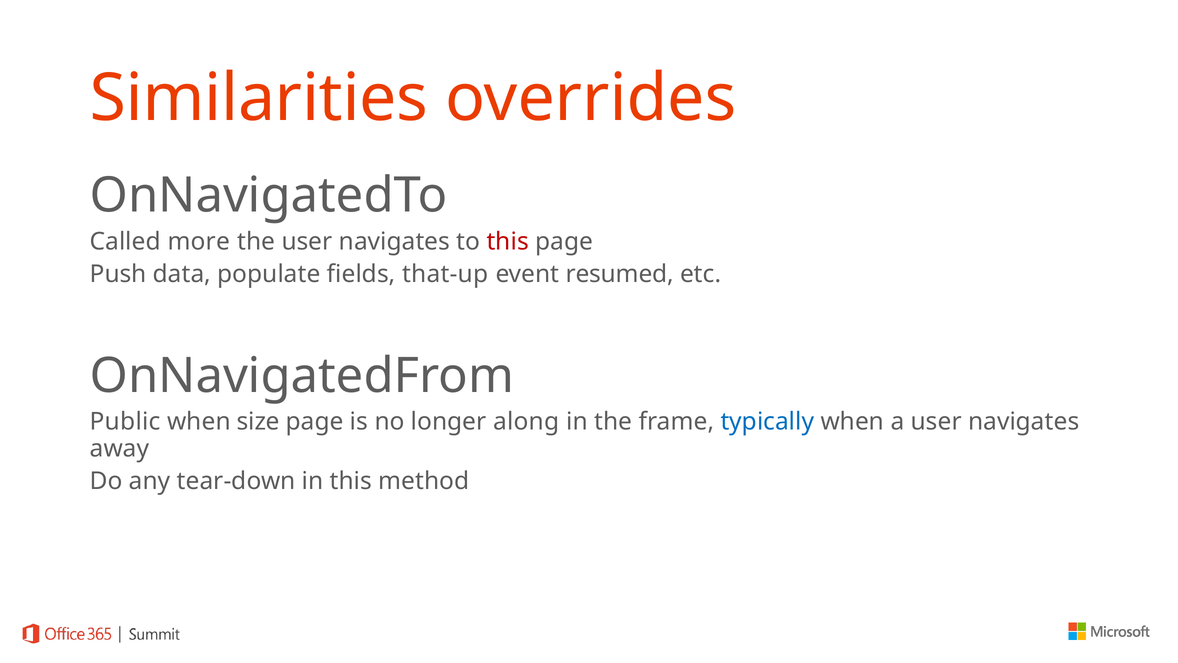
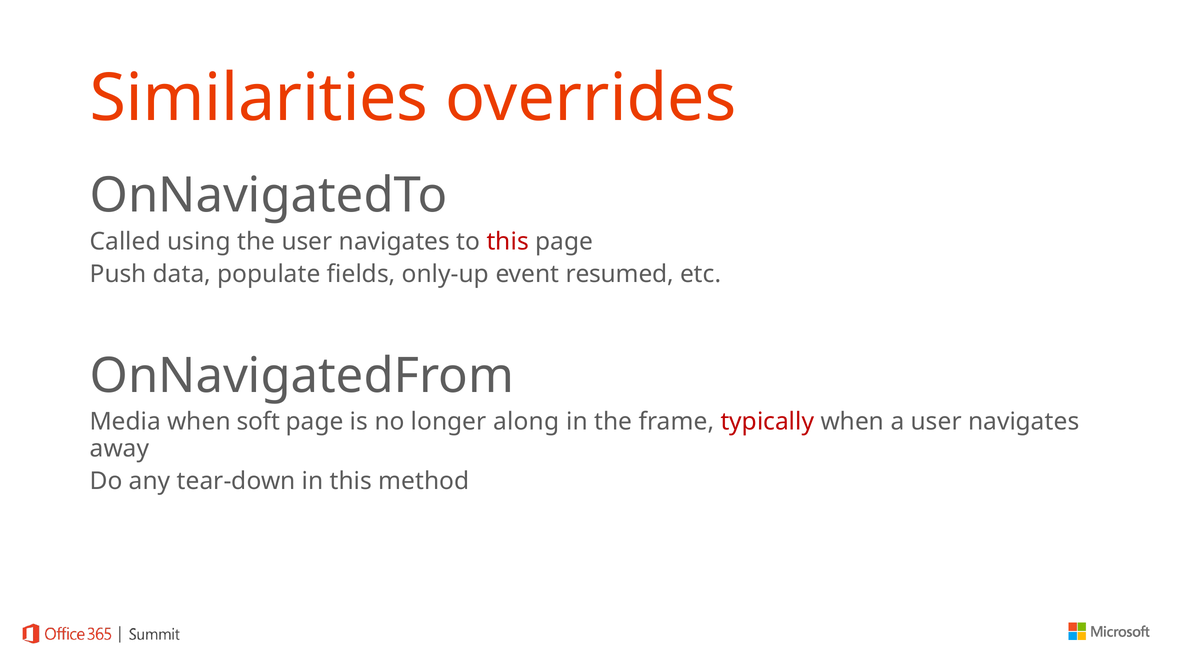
more: more -> using
that-up: that-up -> only-up
Public: Public -> Media
size: size -> soft
typically colour: blue -> red
